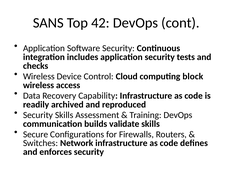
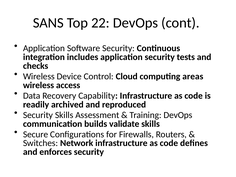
42: 42 -> 22
block: block -> areas
